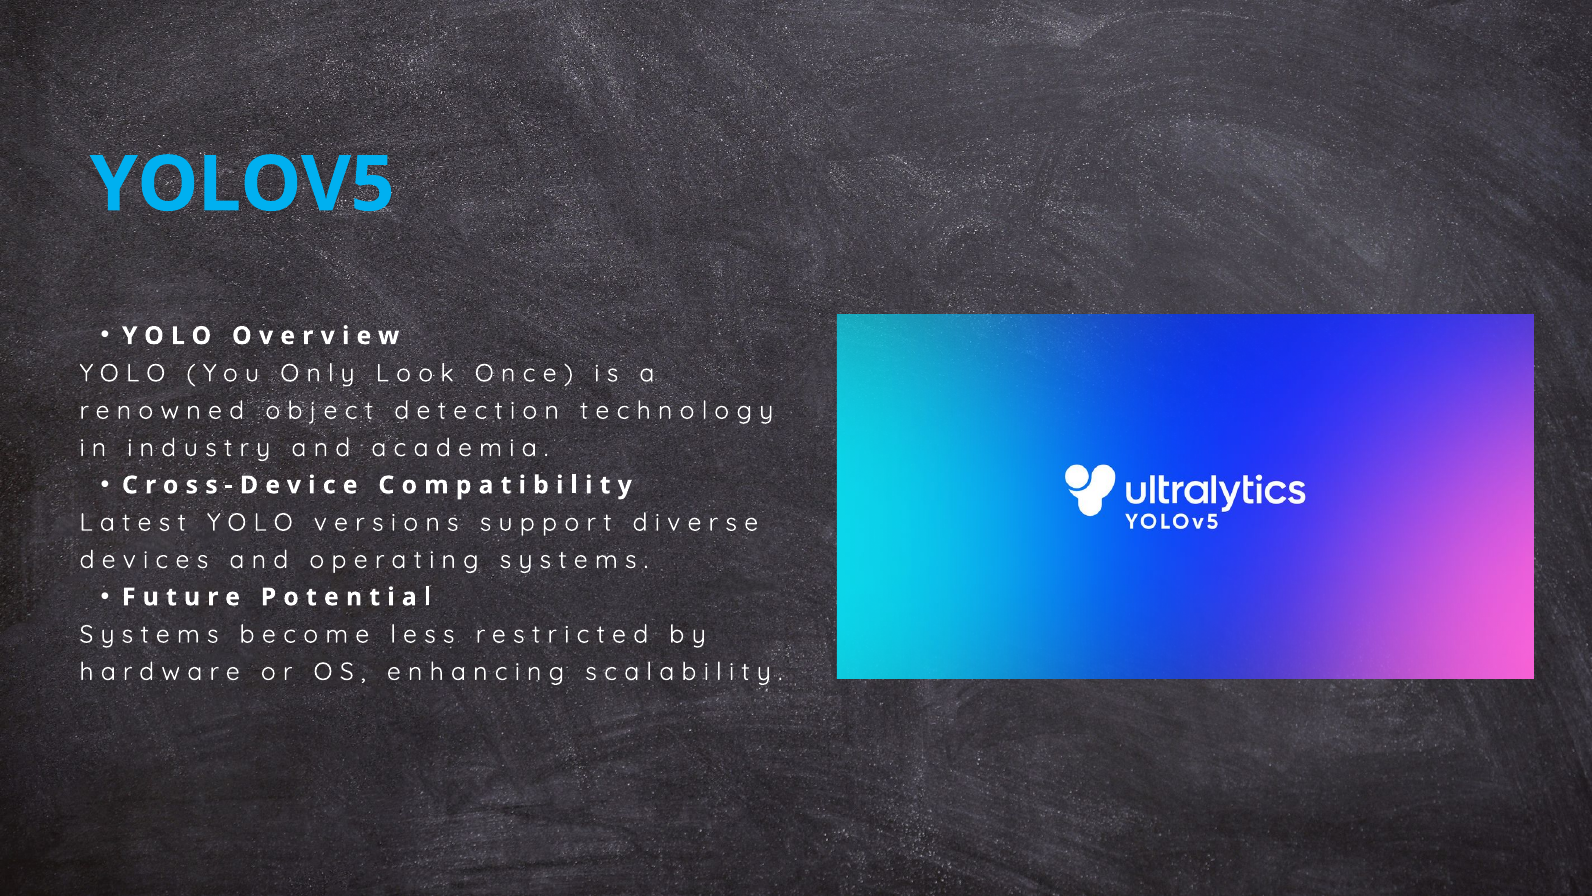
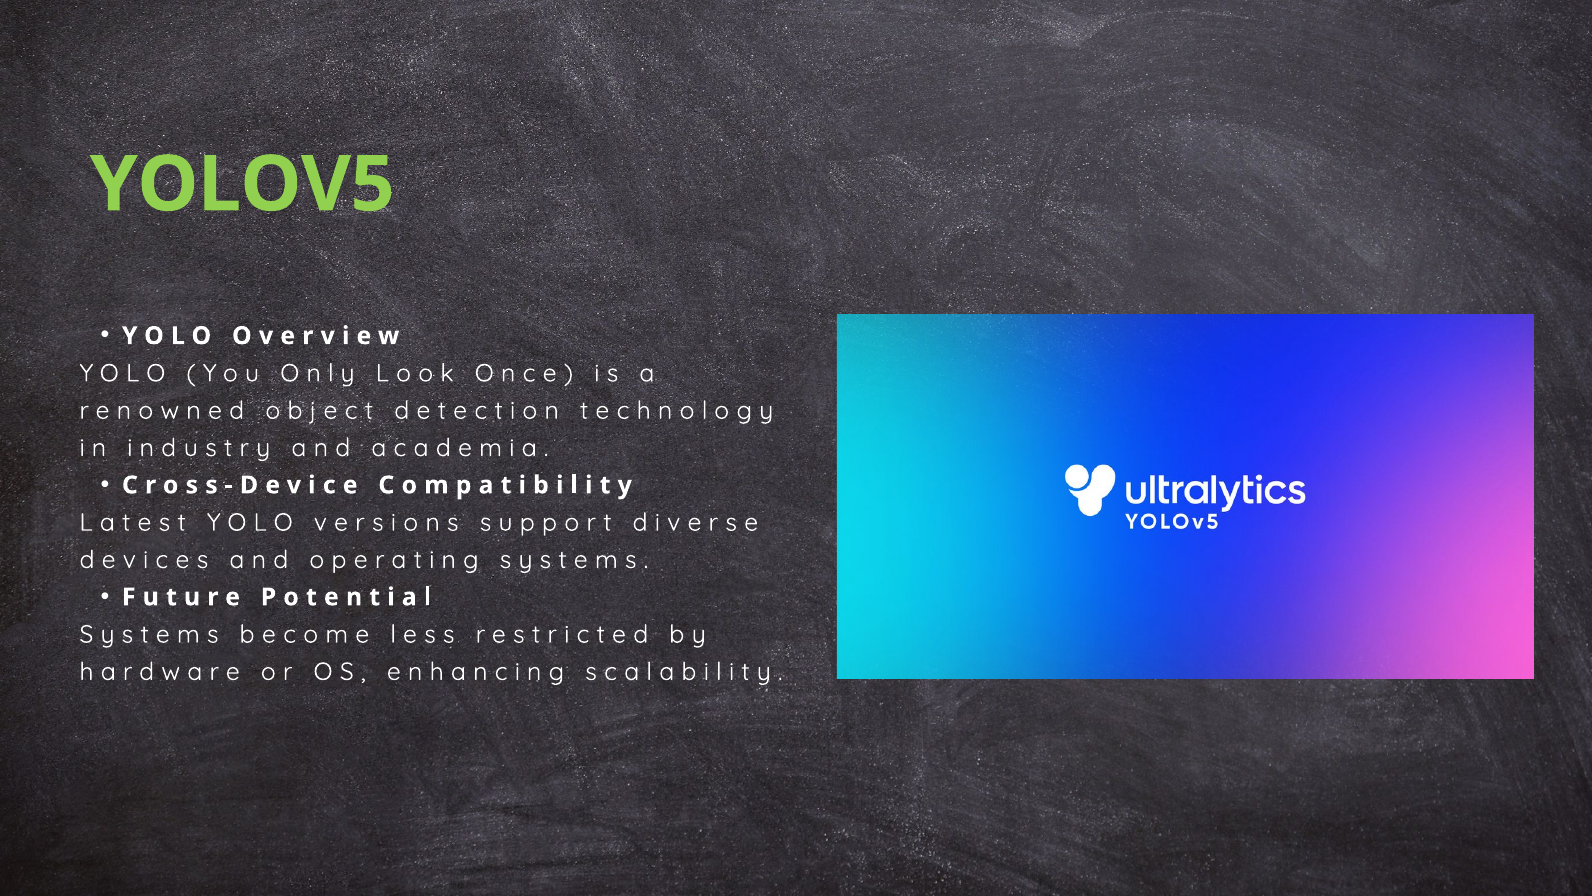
YOLOV5 colour: light blue -> light green
